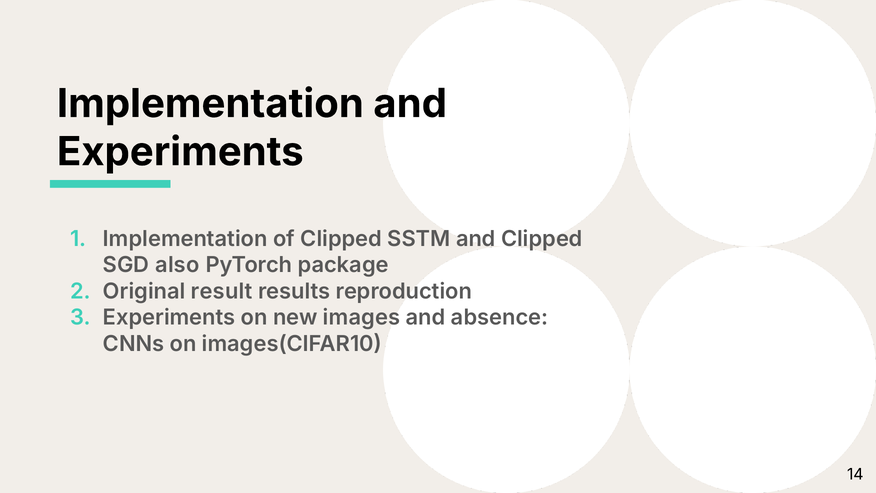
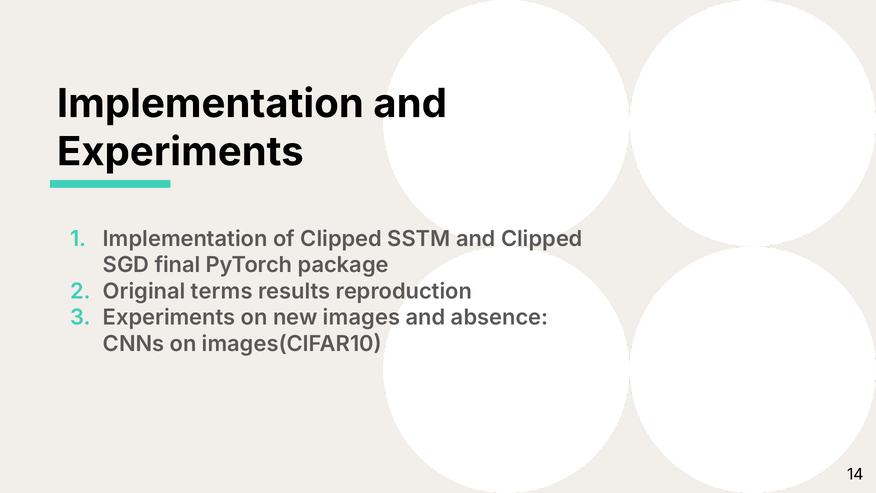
also: also -> final
result: result -> terms
